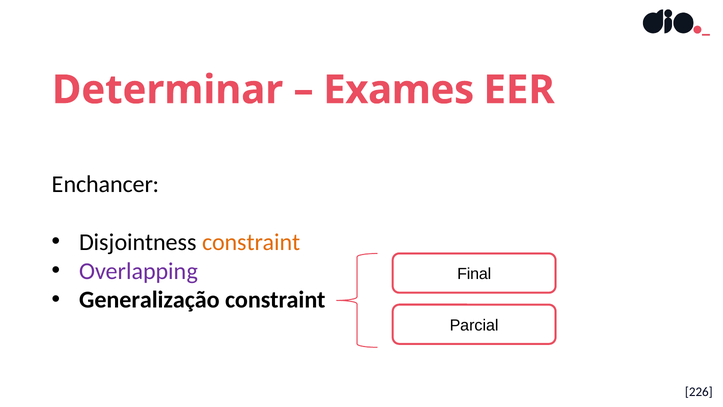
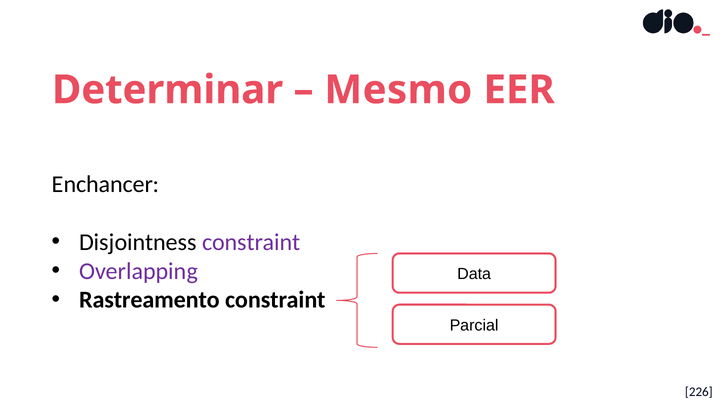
Exames: Exames -> Mesmo
constraint at (251, 242) colour: orange -> purple
Final: Final -> Data
Generalização: Generalização -> Rastreamento
